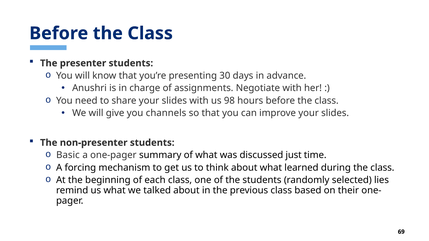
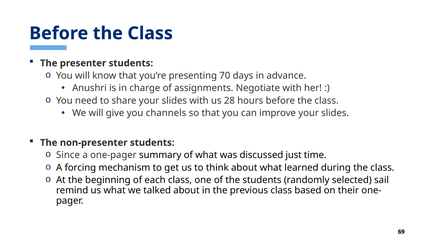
30: 30 -> 70
98: 98 -> 28
Basic: Basic -> Since
lies: lies -> sail
